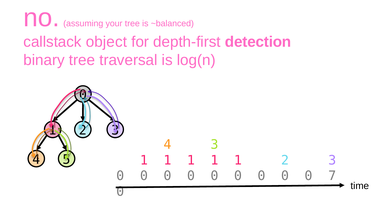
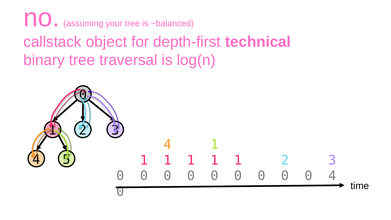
detection: detection -> technical
4 3: 3 -> 1
0 7: 7 -> 4
